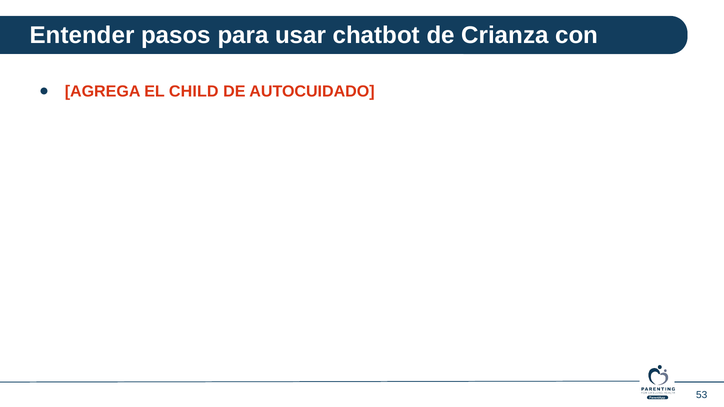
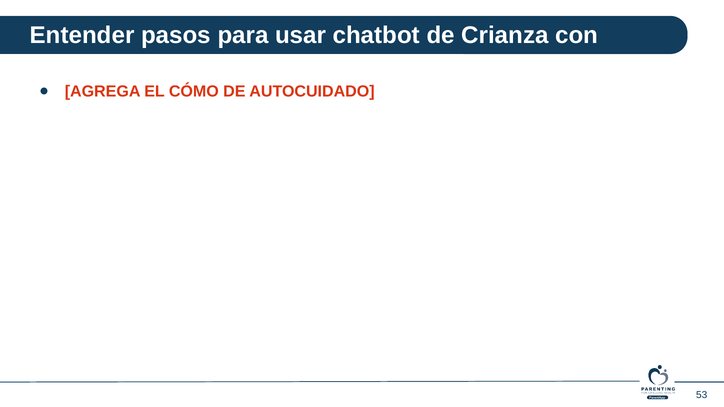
CHILD: CHILD -> CÓMO
